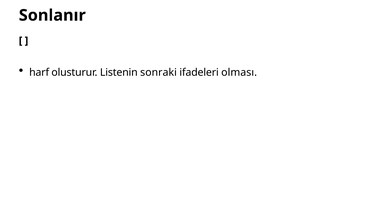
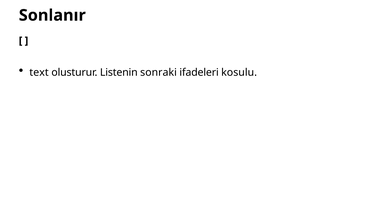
harf: harf -> text
olması: olması -> kosulu
